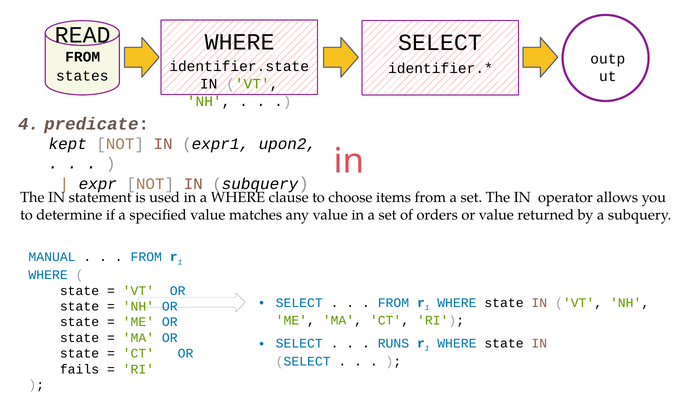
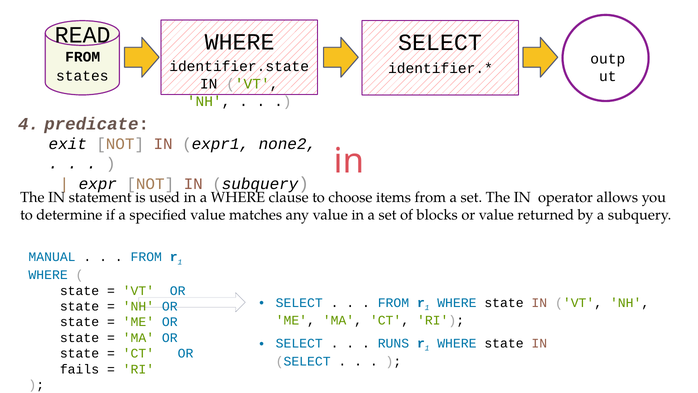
kept: kept -> exit
upon2: upon2 -> none2
orders: orders -> blocks
